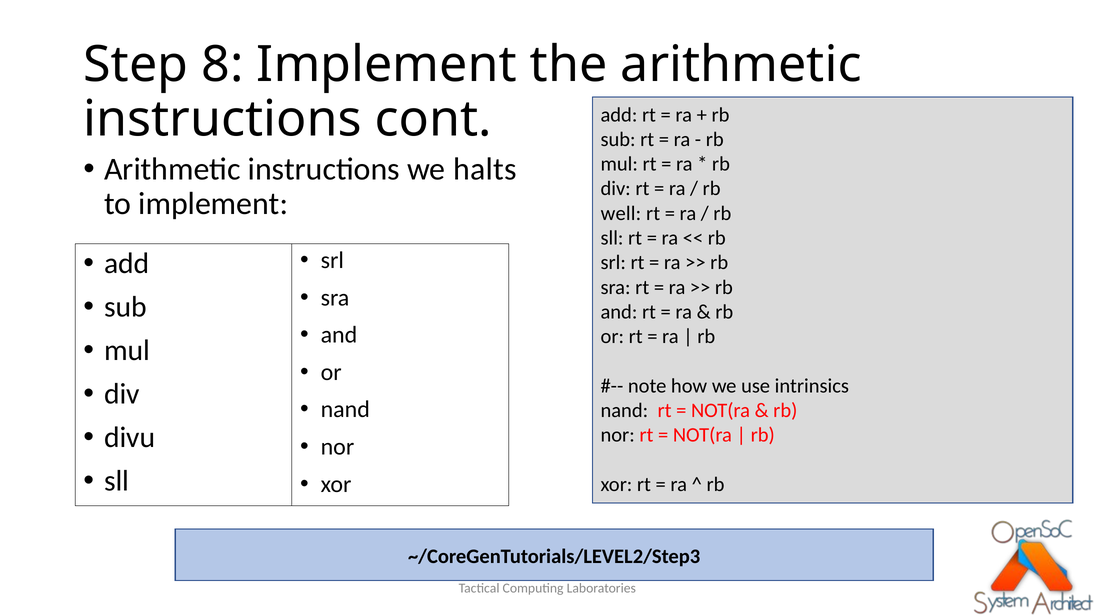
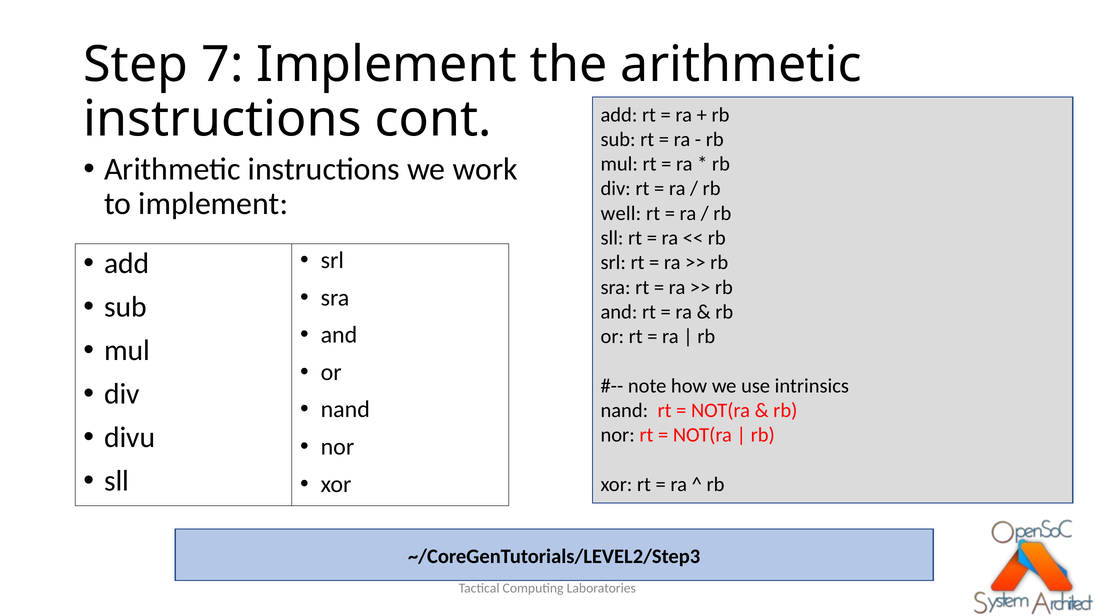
8: 8 -> 7
halts: halts -> work
